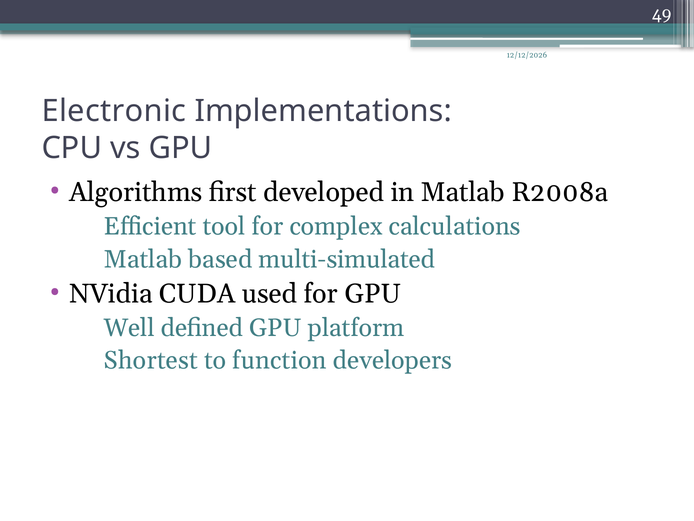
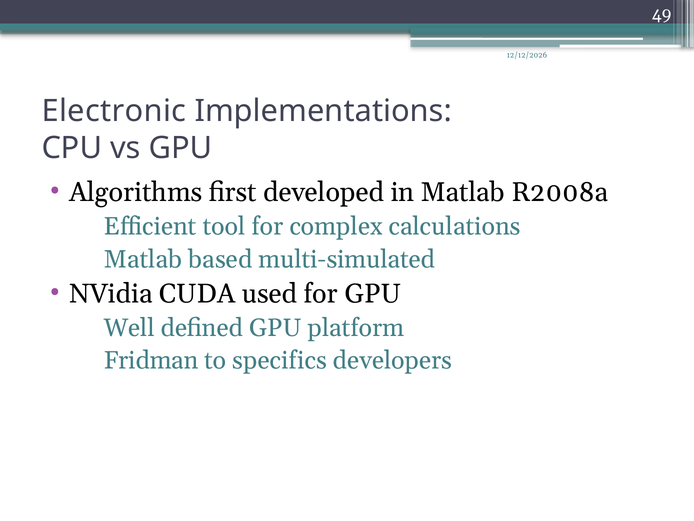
Shortest: Shortest -> Fridman
function: function -> specifics
